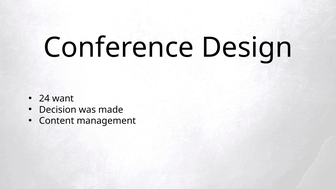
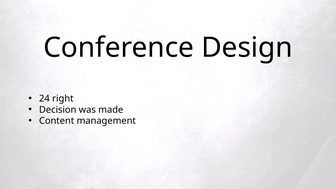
want: want -> right
